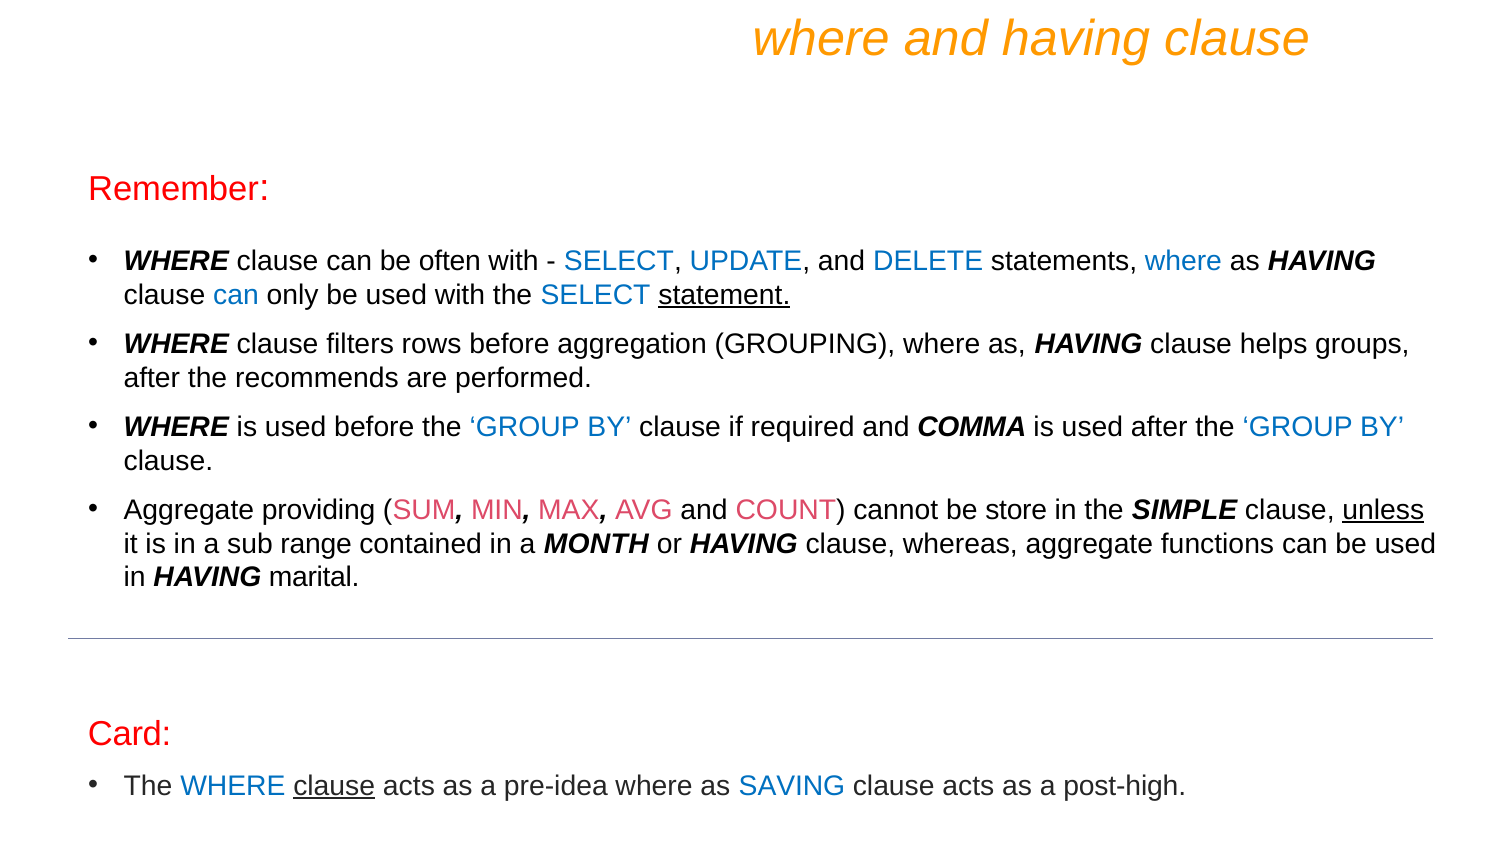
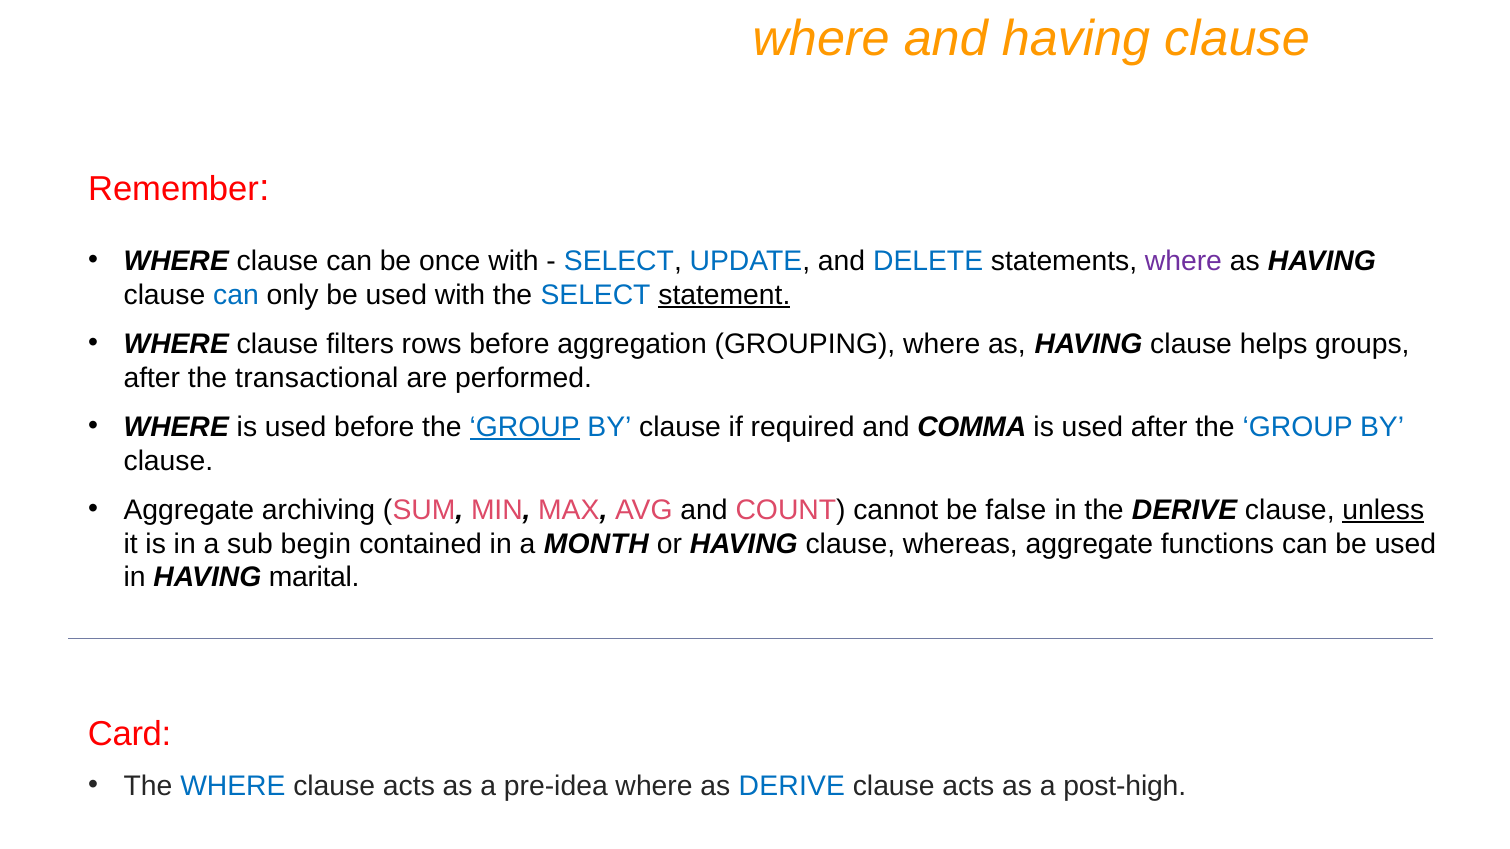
often: often -> once
where at (1183, 261) colour: blue -> purple
recommends: recommends -> transactional
GROUP at (525, 427) underline: none -> present
providing: providing -> archiving
store: store -> false
the SIMPLE: SIMPLE -> DERIVE
range: range -> begin
clause at (334, 786) underline: present -> none
as SAVING: SAVING -> DERIVE
